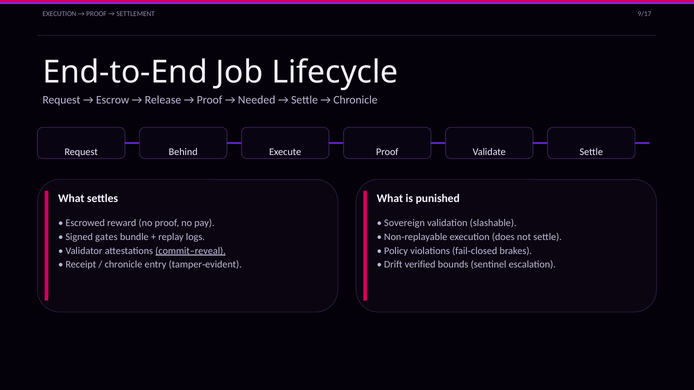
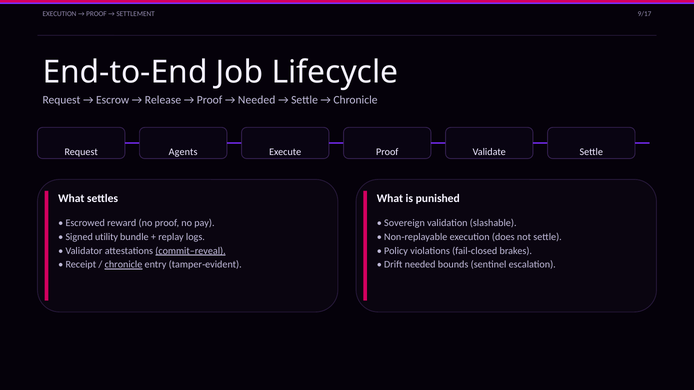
Behind: Behind -> Agents
gates: gates -> utility
chronicle at (123, 265) underline: none -> present
Drift verified: verified -> needed
